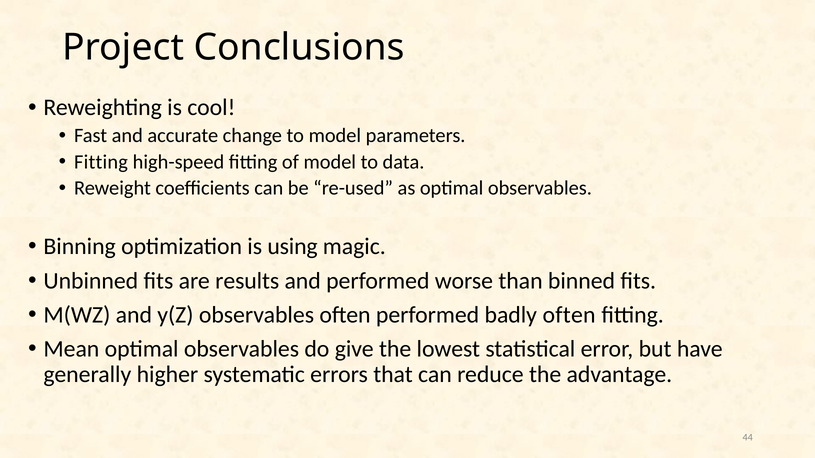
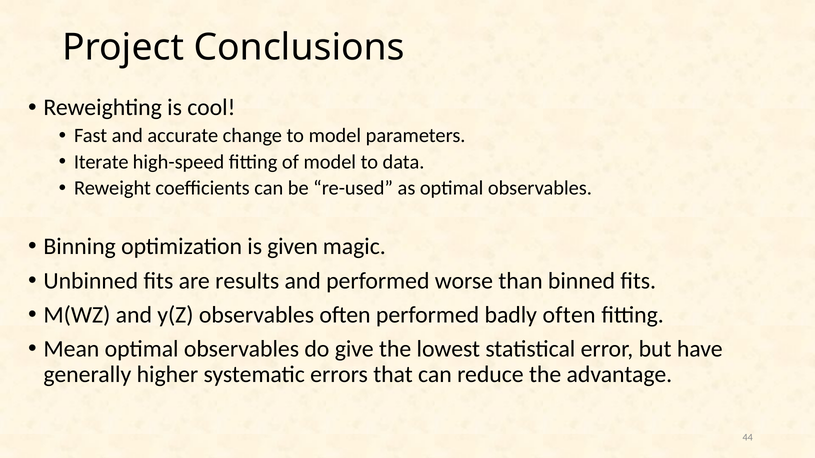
Fitting at (101, 162): Fitting -> Iterate
using: using -> given
